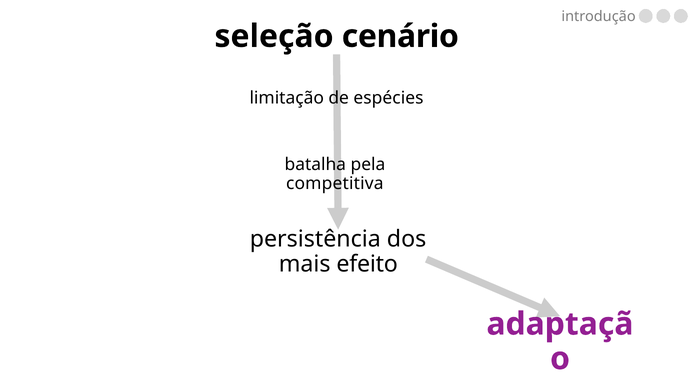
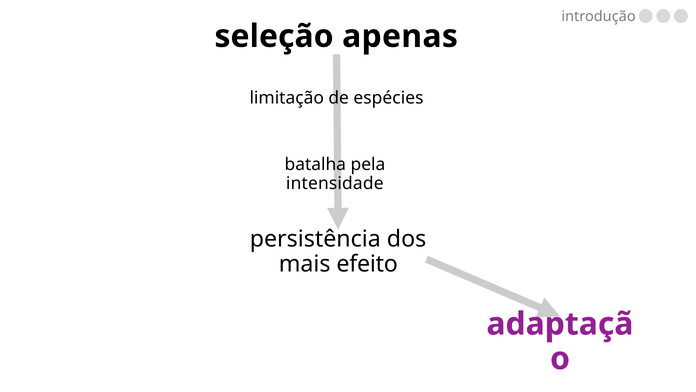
cenário: cenário -> apenas
competitiva: competitiva -> intensidade
